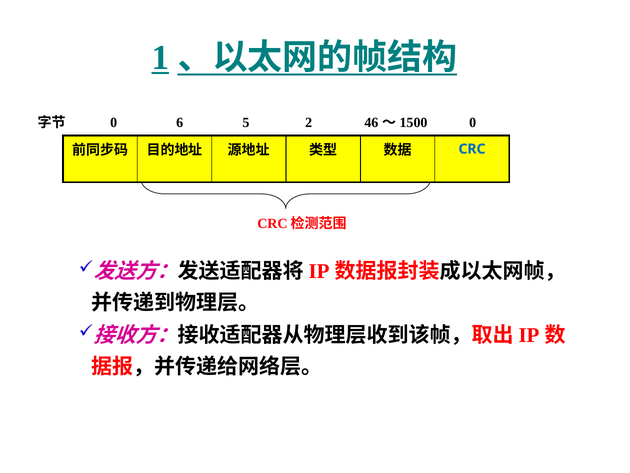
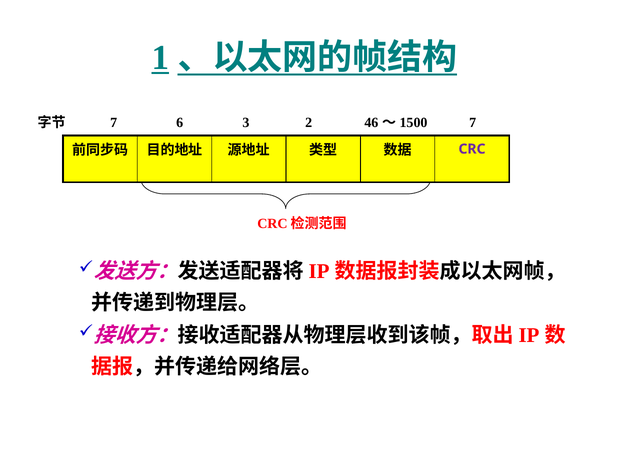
0 at (114, 123): 0 -> 7
5: 5 -> 3
0 at (473, 123): 0 -> 7
CRC colour: blue -> purple
